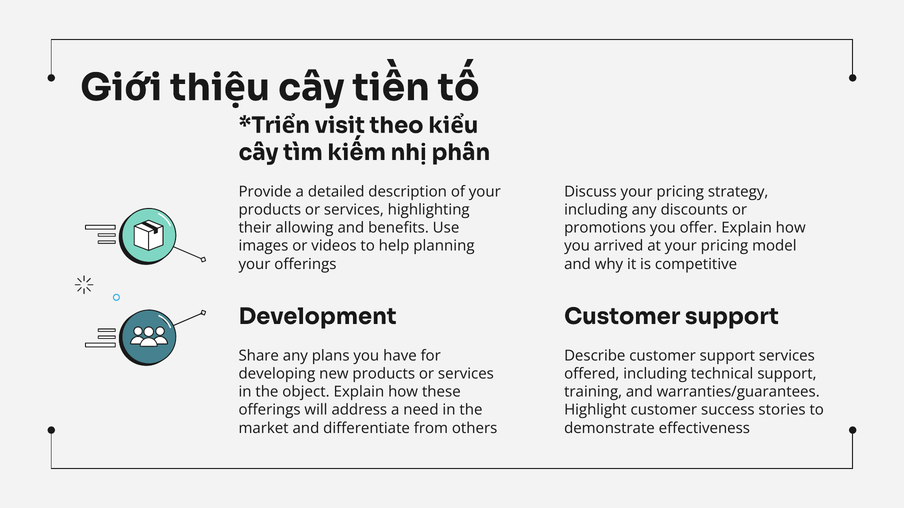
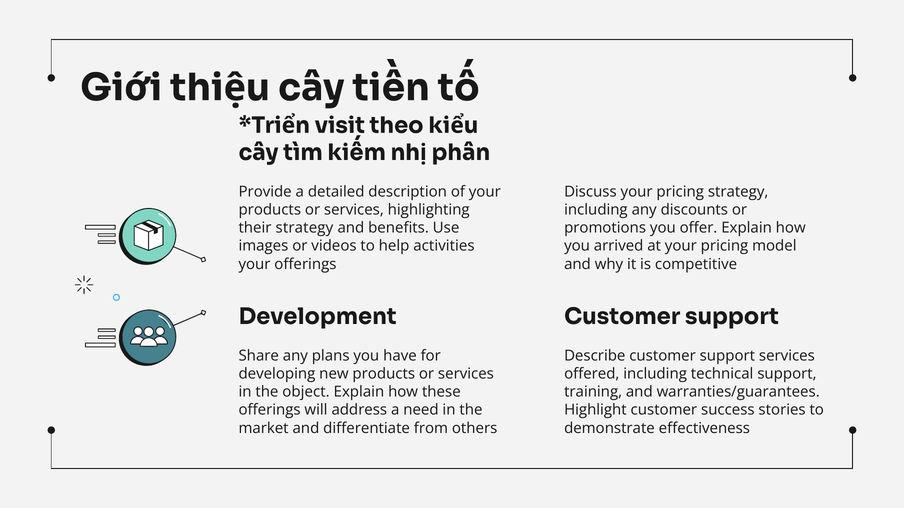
their allowing: allowing -> strategy
planning: planning -> activities
